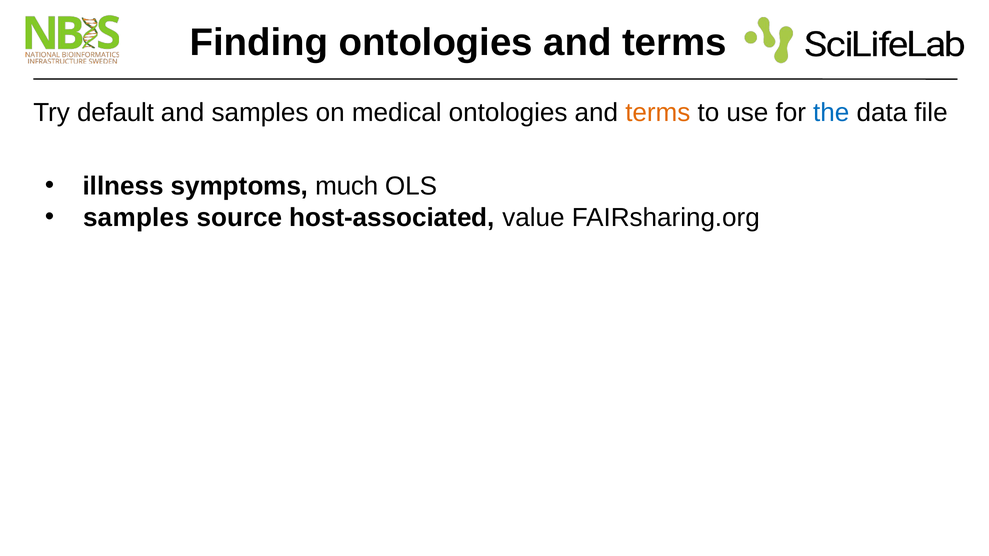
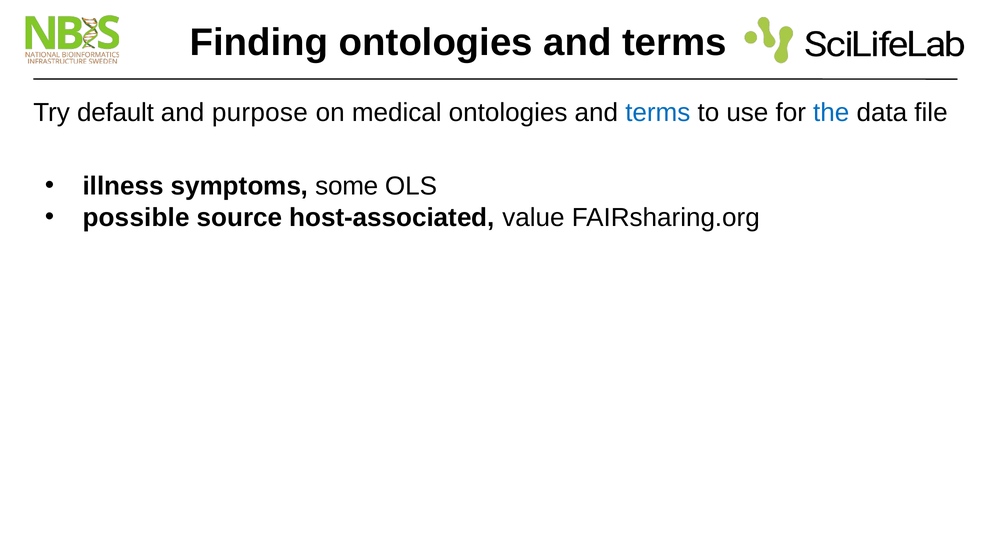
and samples: samples -> purpose
terms at (658, 113) colour: orange -> blue
much: much -> some
samples at (136, 218): samples -> possible
